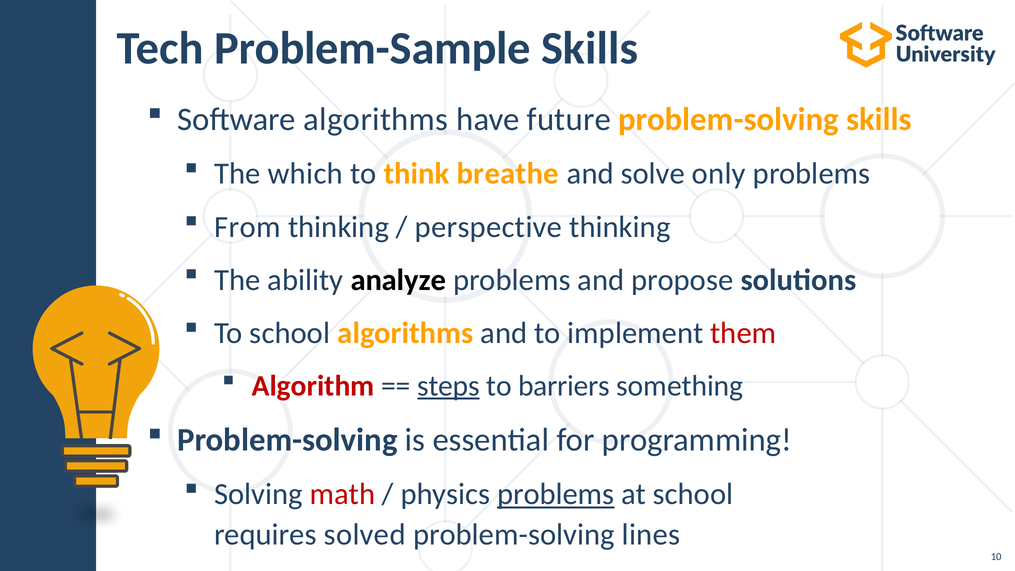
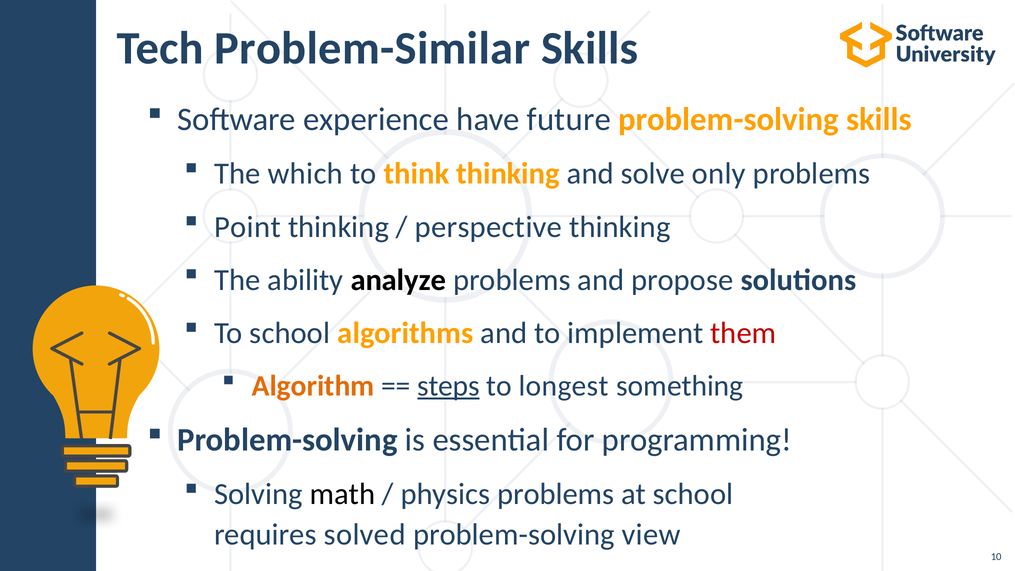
Problem-Sample: Problem-Sample -> Problem-Similar
Software algorithms: algorithms -> experience
think breathe: breathe -> thinking
From: From -> Point
Algorithm colour: red -> orange
barriers: barriers -> longest
math colour: red -> black
problems at (556, 494) underline: present -> none
lines: lines -> view
